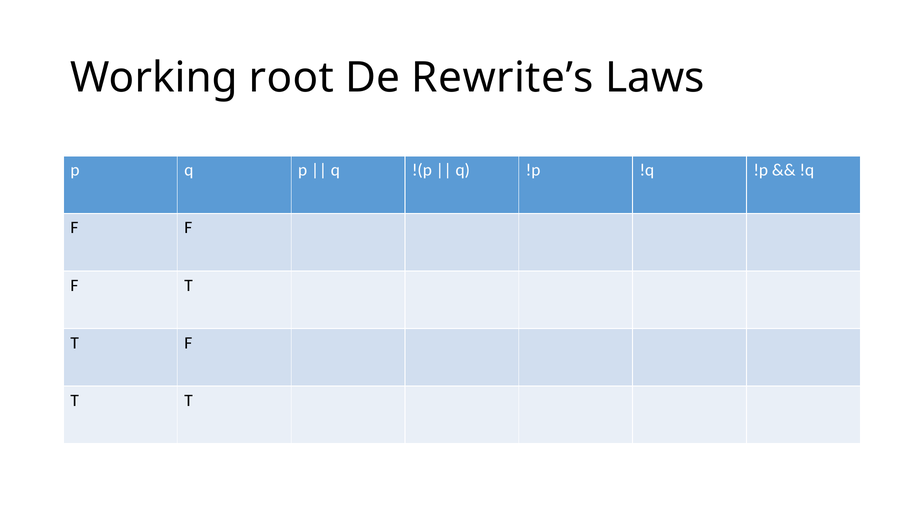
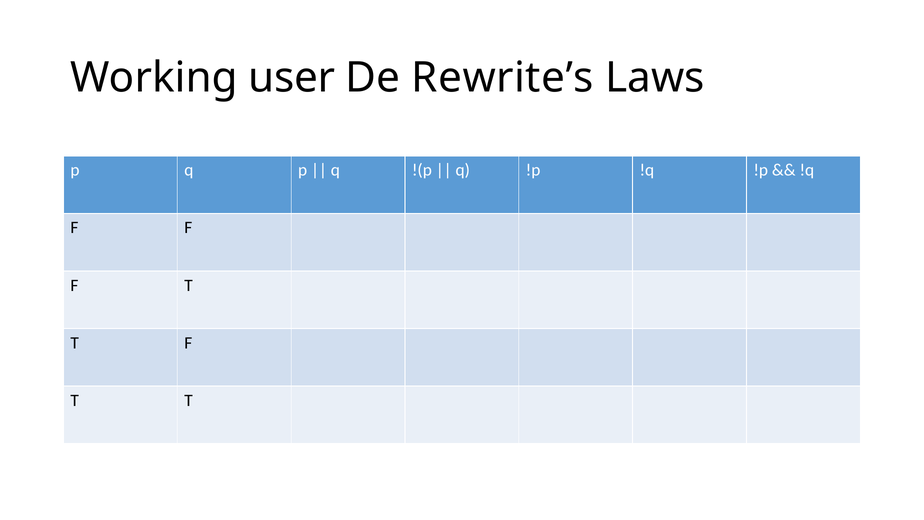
root: root -> user
